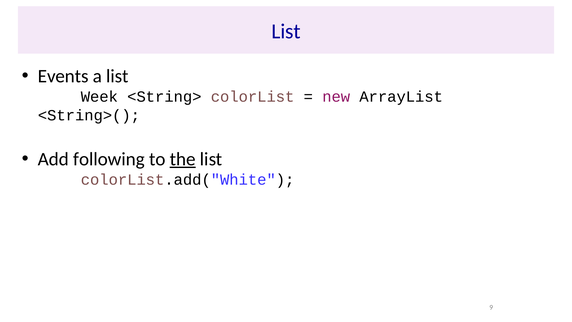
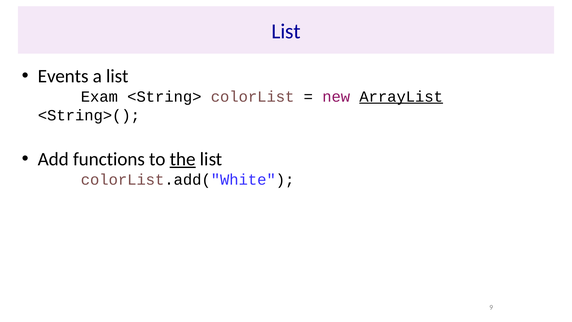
Week: Week -> Exam
ArrayList underline: none -> present
following: following -> functions
